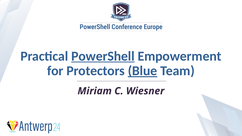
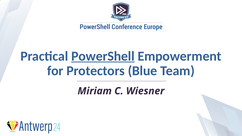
Blue underline: present -> none
